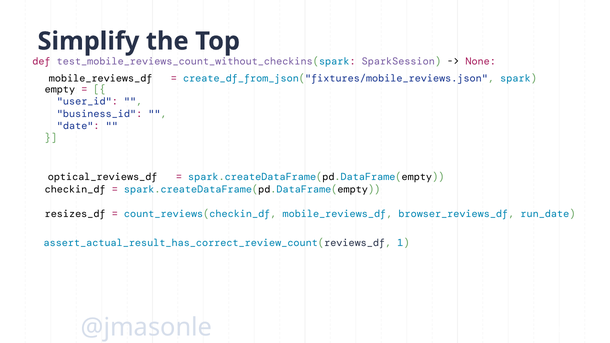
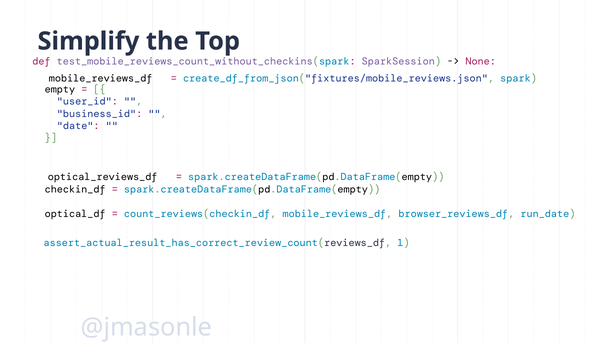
resizes_df: resizes_df -> optical_df
